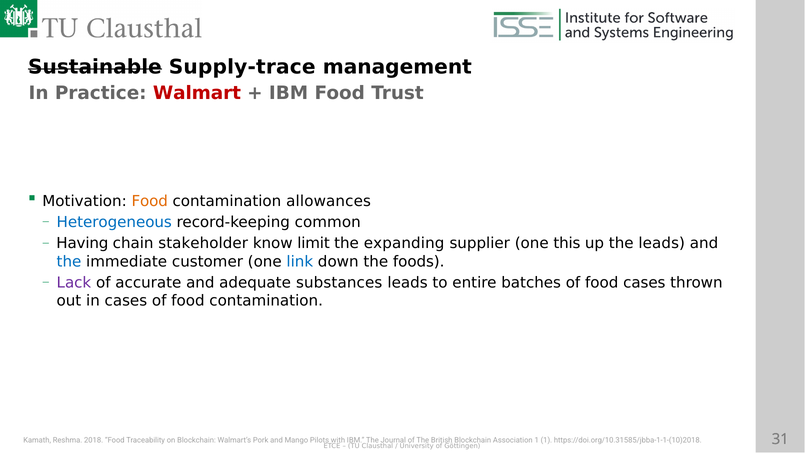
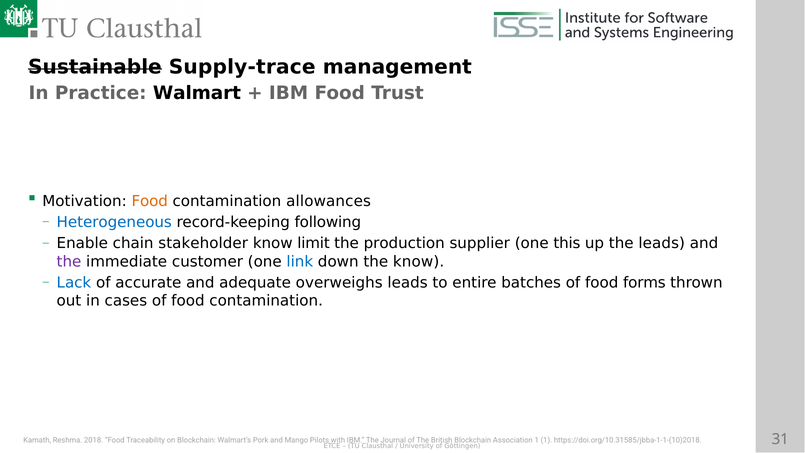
Walmart colour: red -> black
common: common -> following
Having: Having -> Enable
expanding: expanding -> production
the at (69, 262) colour: blue -> purple
the foods: foods -> know
Lack colour: purple -> blue
substances: substances -> overweighs
food cases: cases -> forms
